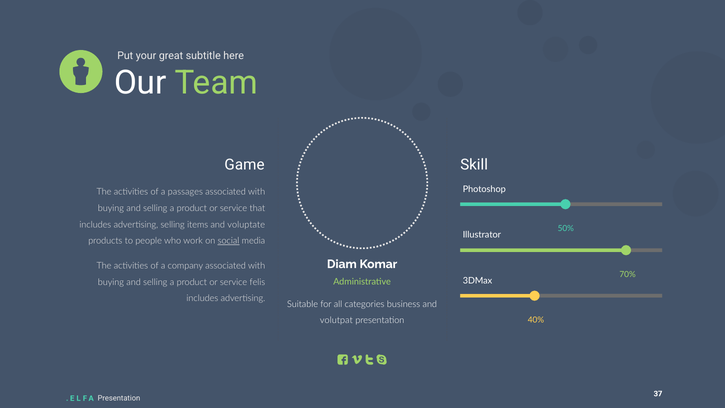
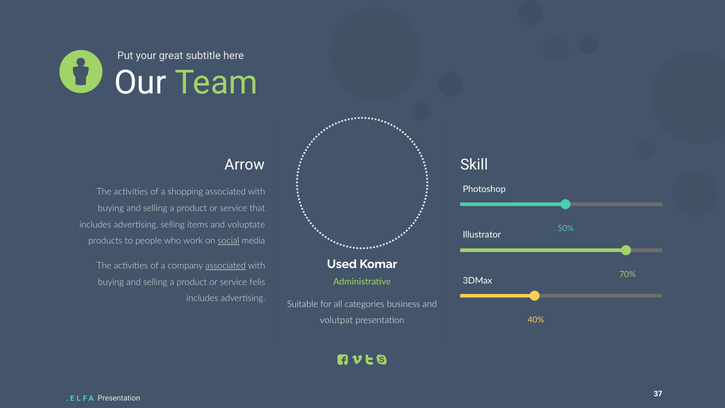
Game: Game -> Arrow
passages: passages -> shopping
Diam: Diam -> Used
associated at (226, 266) underline: none -> present
